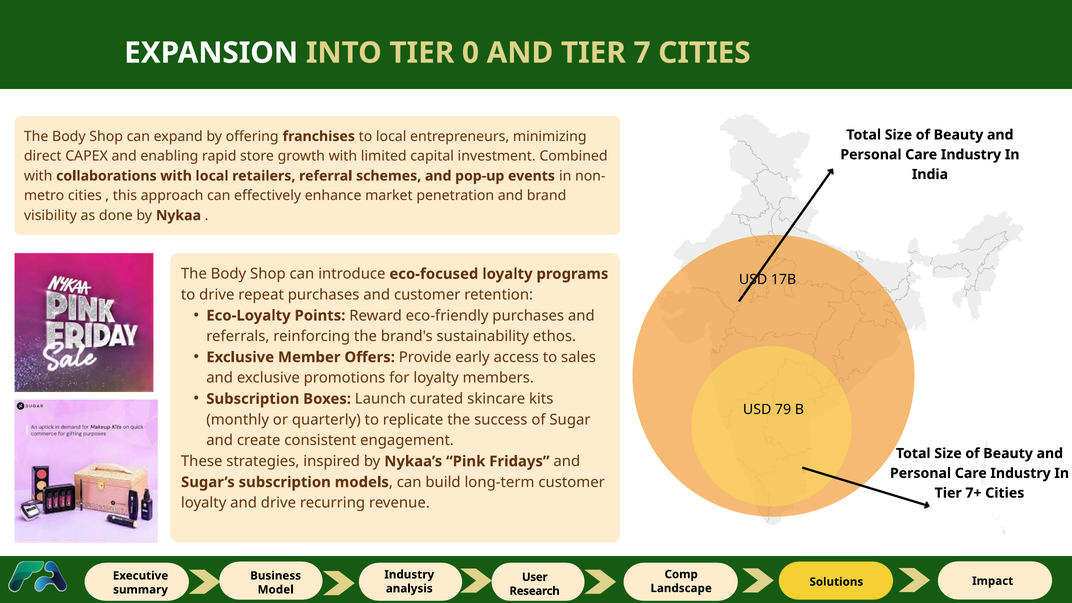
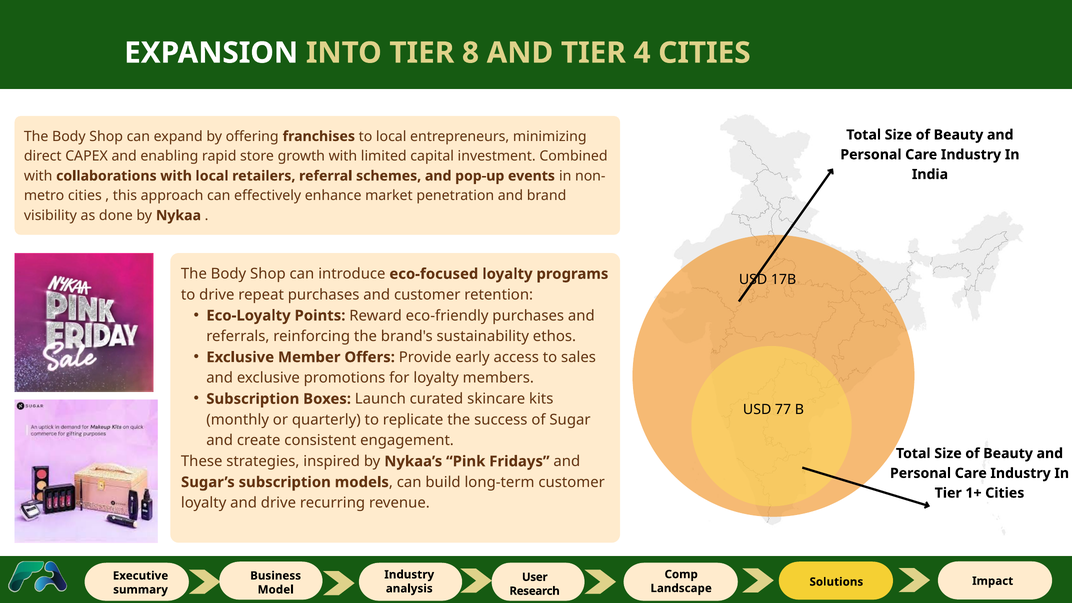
0: 0 -> 8
7: 7 -> 4
79: 79 -> 77
7+: 7+ -> 1+
